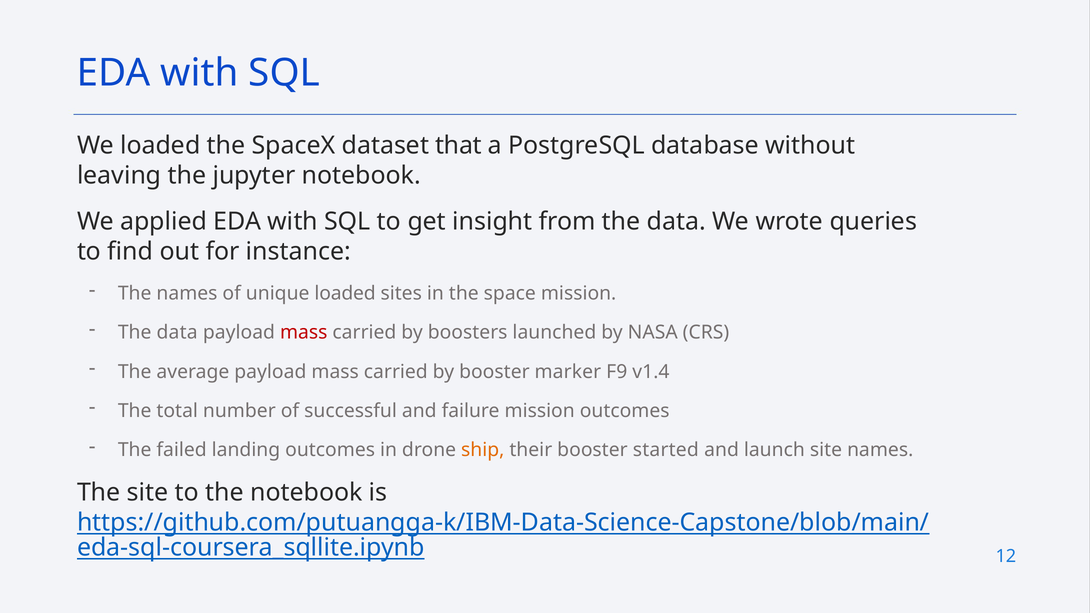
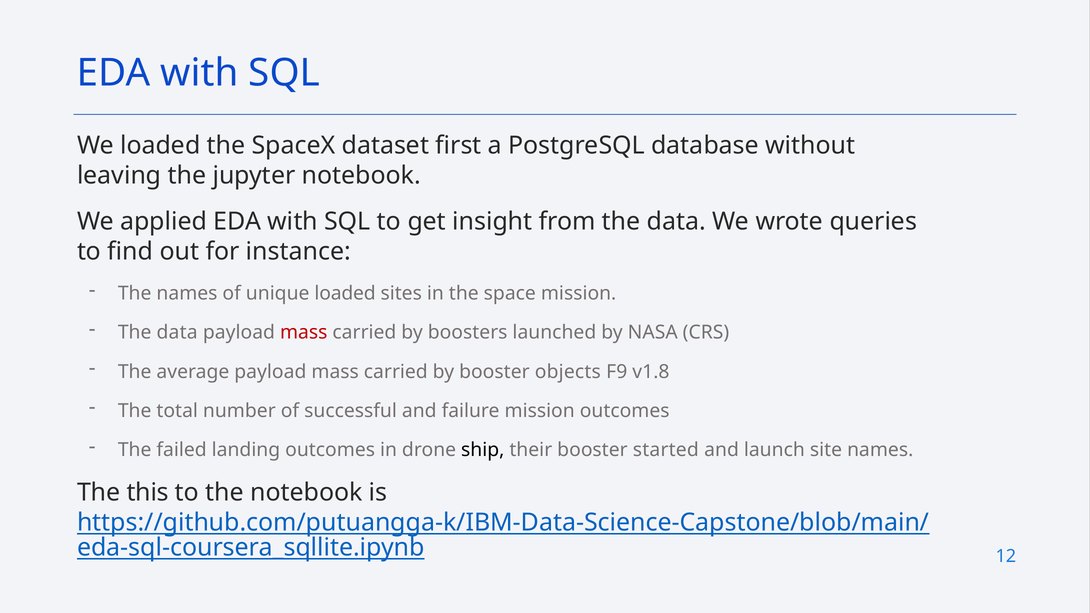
that: that -> first
marker: marker -> objects
v1.4: v1.4 -> v1.8
ship colour: orange -> black
The site: site -> this
